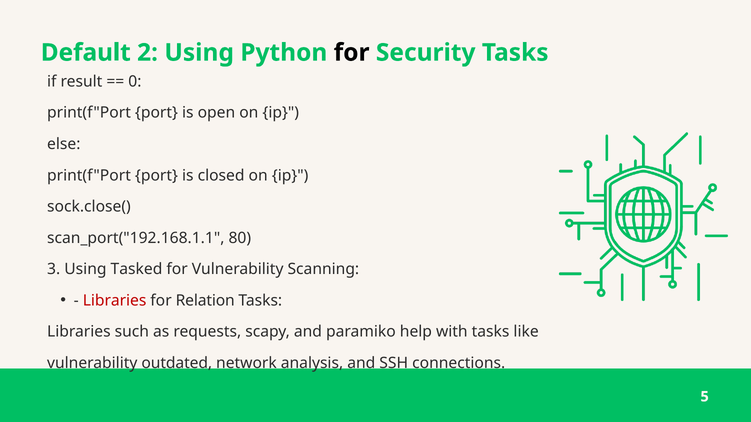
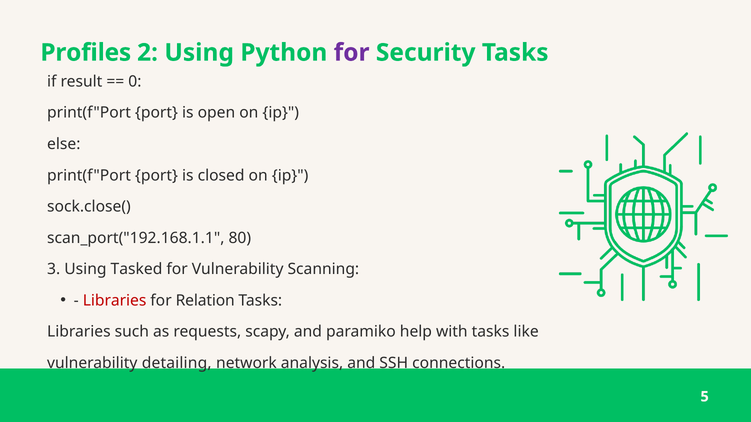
Default: Default -> Profiles
for at (352, 53) colour: black -> purple
outdated: outdated -> detailing
